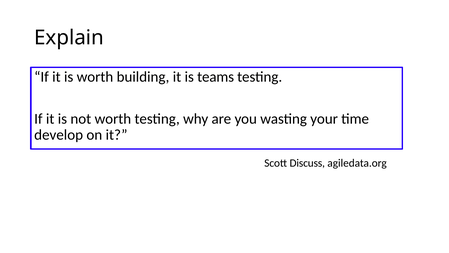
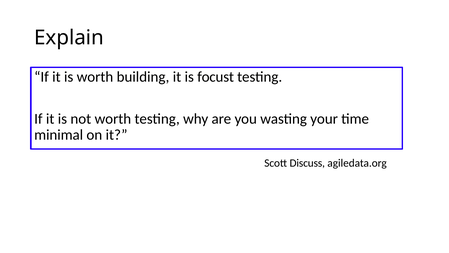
teams: teams -> focust
develop: develop -> minimal
